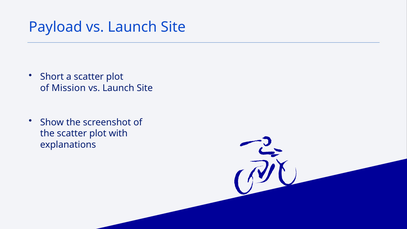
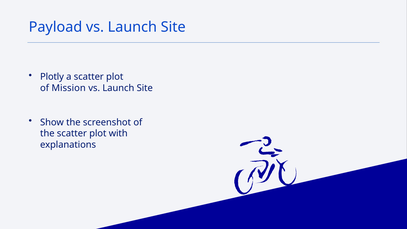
Short: Short -> Plotly
